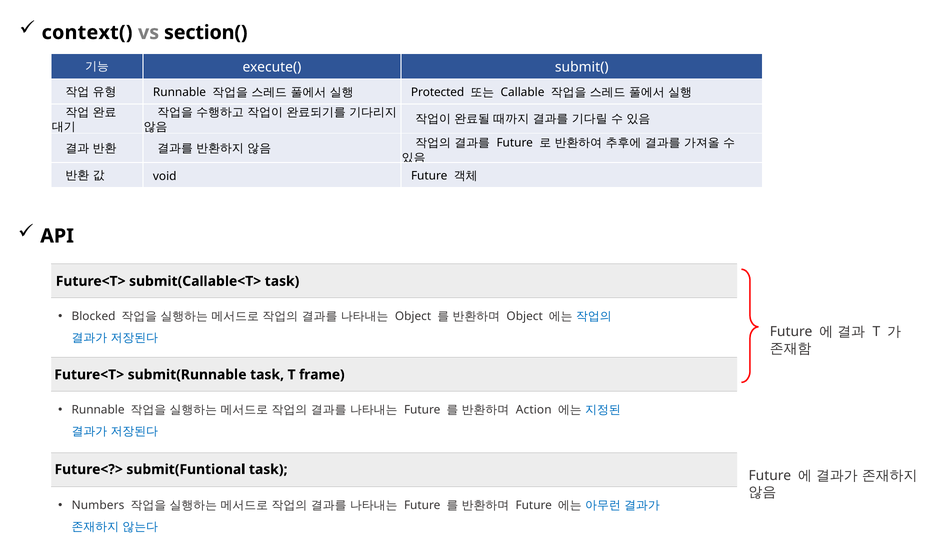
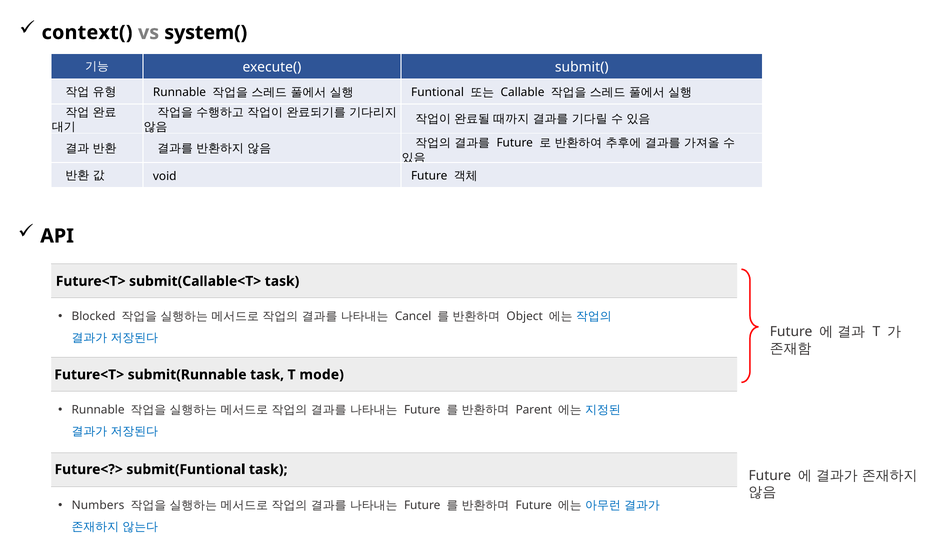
section(: section( -> system(
Protected: Protected -> Funtional
Object at (413, 317): Object -> Cancel
frame: frame -> mode
Action: Action -> Parent
